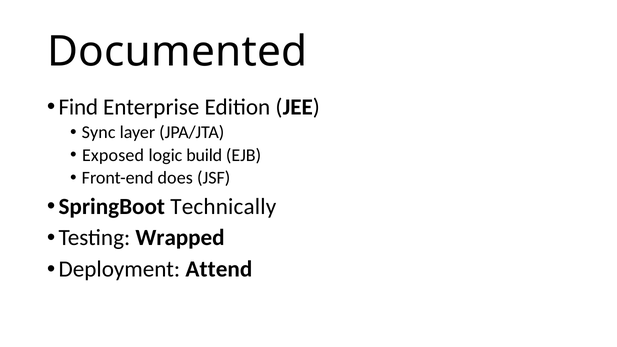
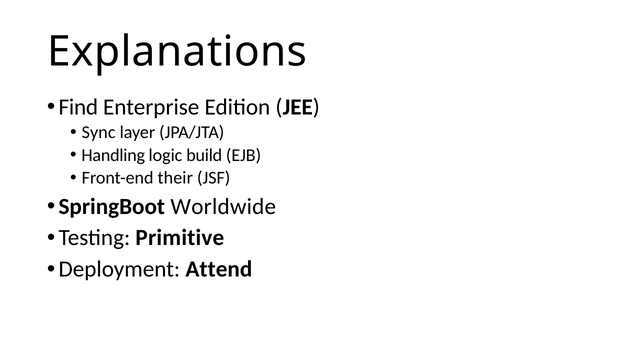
Documented: Documented -> Explanations
Exposed: Exposed -> Handling
does: does -> their
Technically: Technically -> Worldwide
Wrapped: Wrapped -> Primitive
